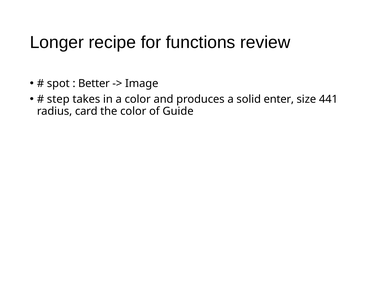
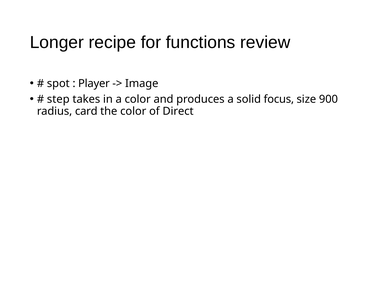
Better: Better -> Player
enter: enter -> focus
441: 441 -> 900
Guide: Guide -> Direct
